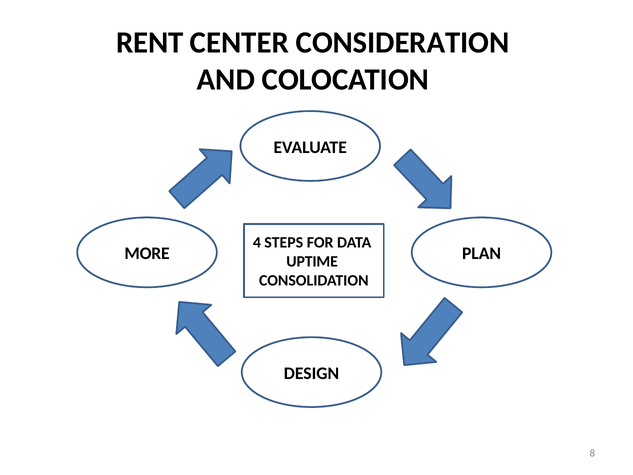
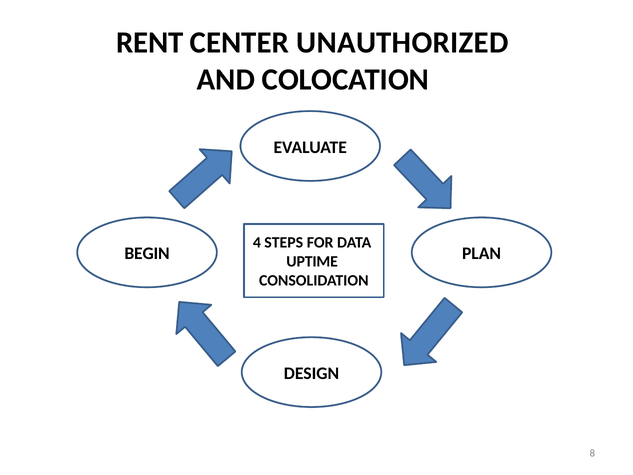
CONSIDERATION: CONSIDERATION -> UNAUTHORIZED
MORE: MORE -> BEGIN
